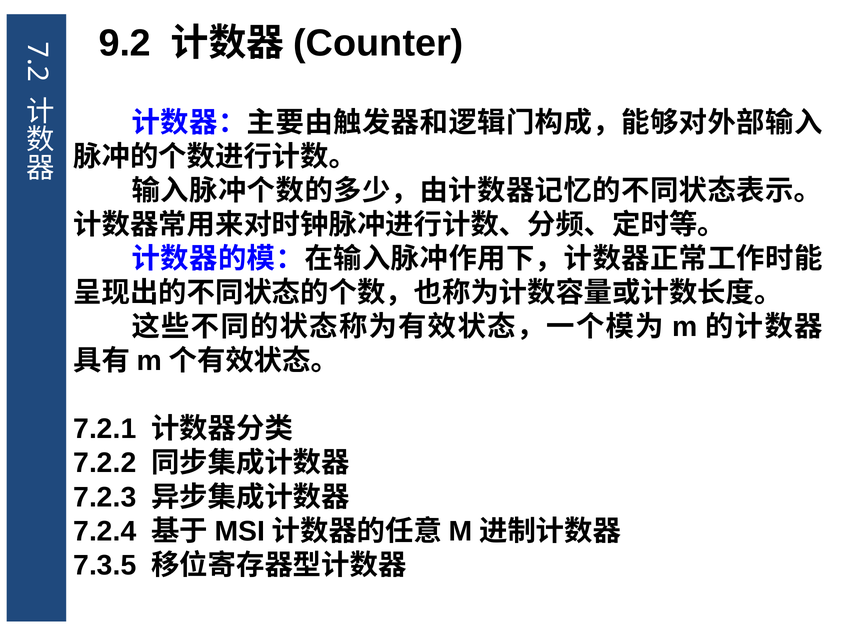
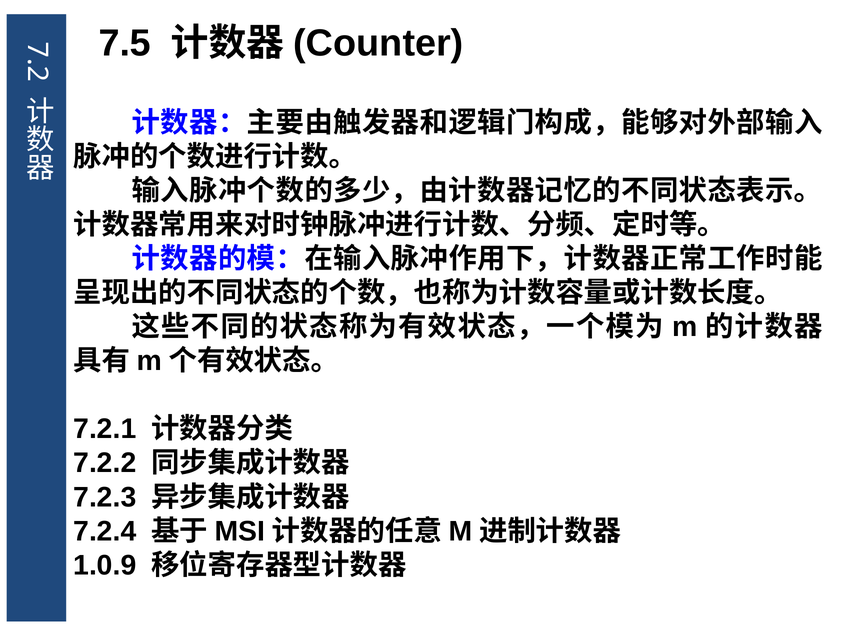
9.2: 9.2 -> 7.5
7.3.5: 7.3.5 -> 1.0.9
